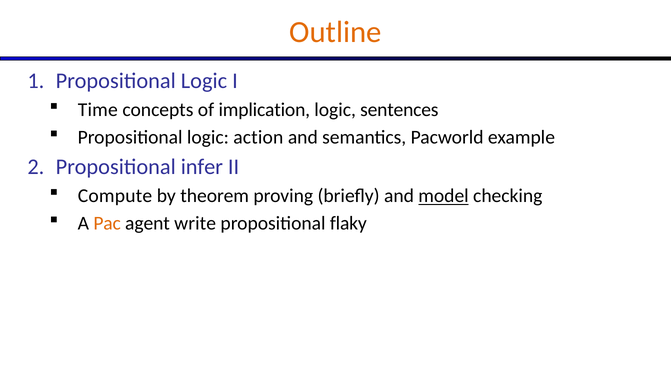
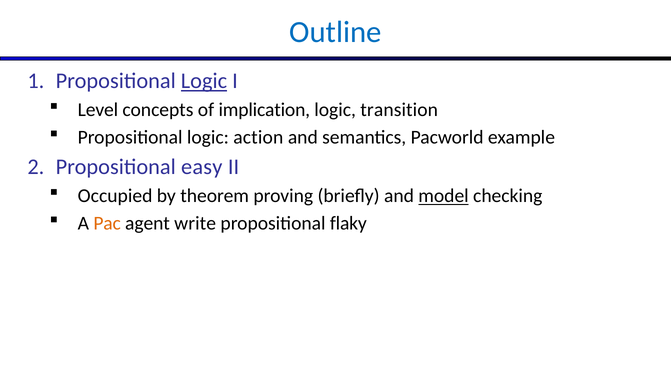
Outline colour: orange -> blue
Logic at (204, 81) underline: none -> present
Time: Time -> Level
sentences: sentences -> transition
infer: infer -> easy
Compute: Compute -> Occupied
